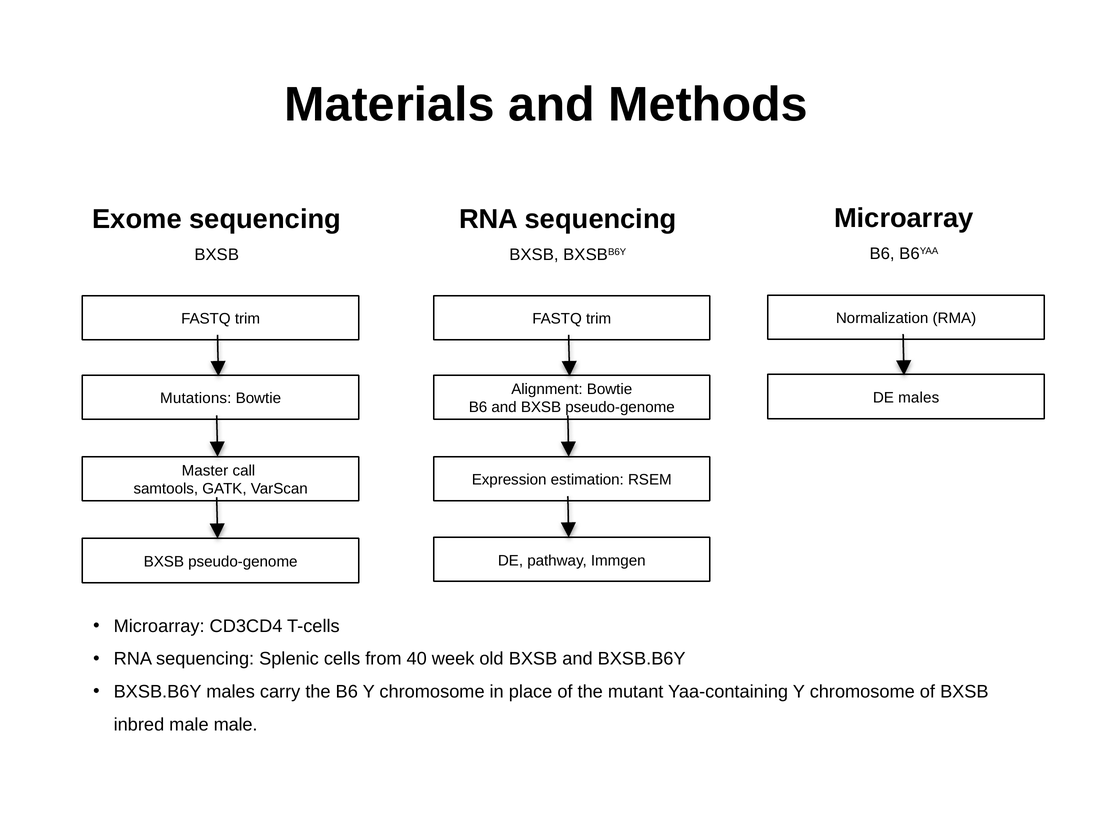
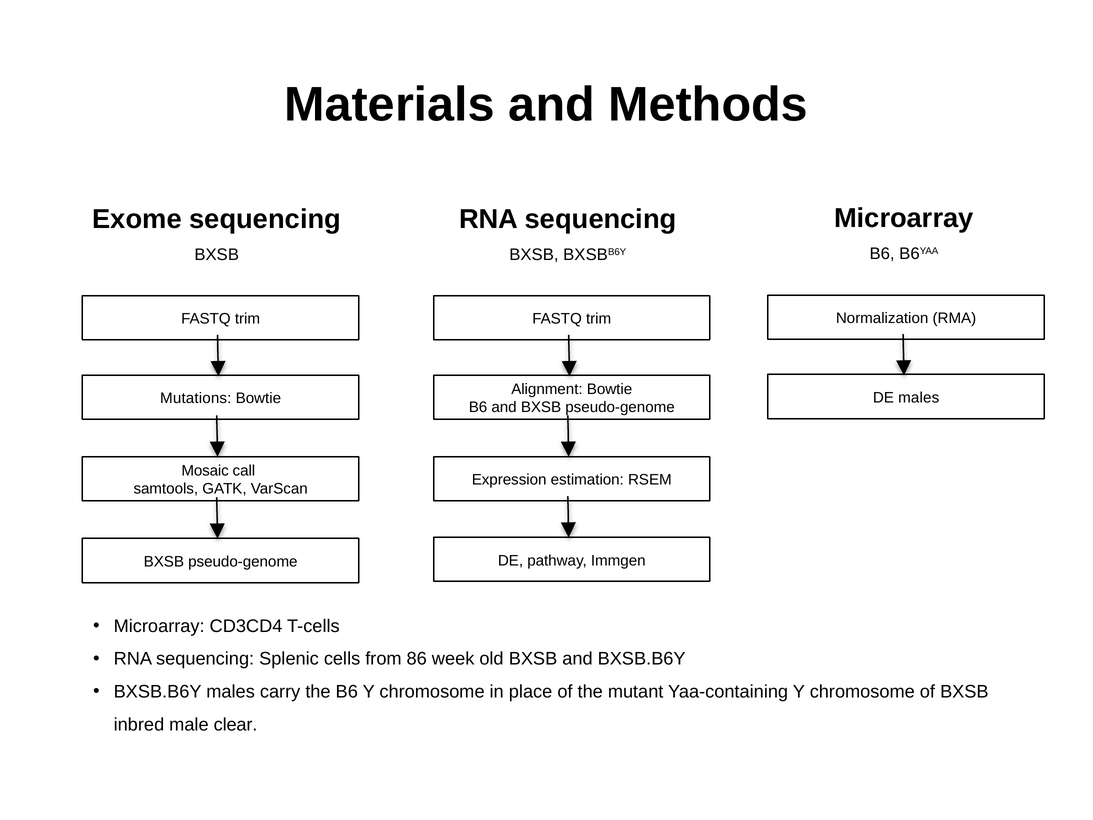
Master: Master -> Mosaic
40: 40 -> 86
male male: male -> clear
